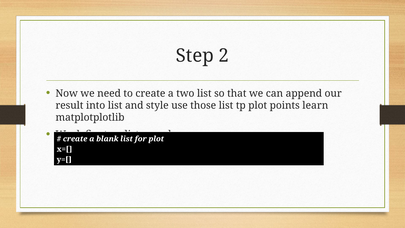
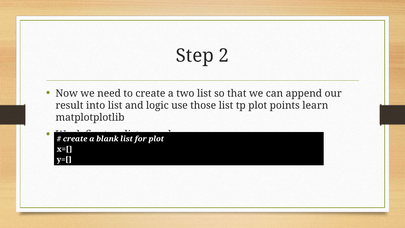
style: style -> logic
